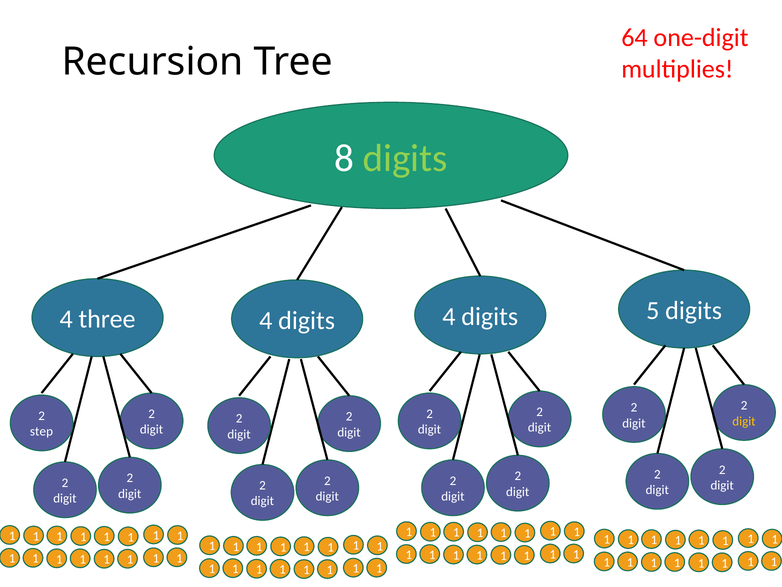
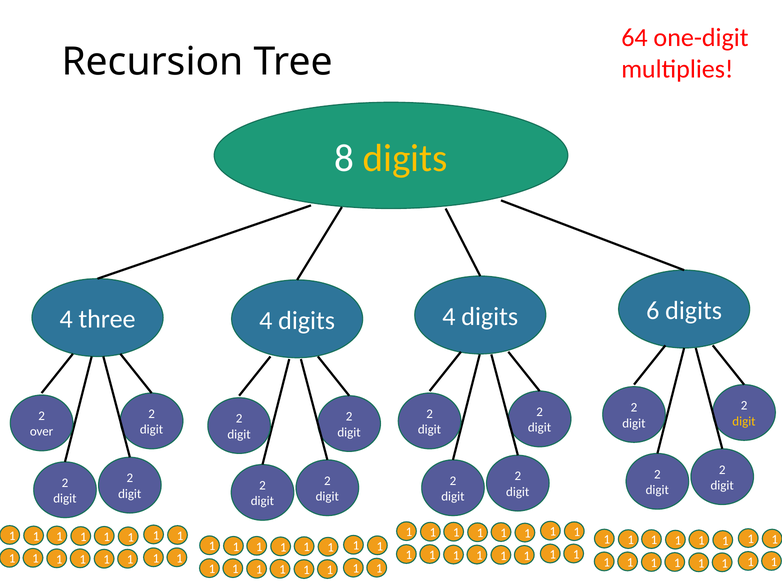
digits at (405, 158) colour: light green -> yellow
5: 5 -> 6
step: step -> over
